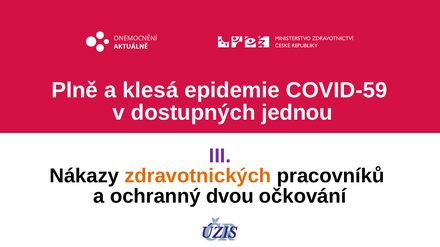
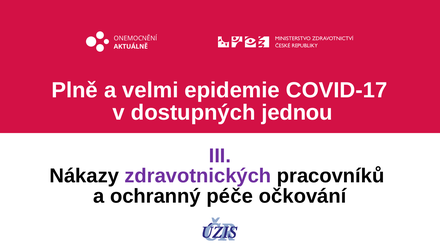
klesá: klesá -> velmi
COVID-59: COVID-59 -> COVID-17
zdravotnických colour: orange -> purple
dvou: dvou -> péče
